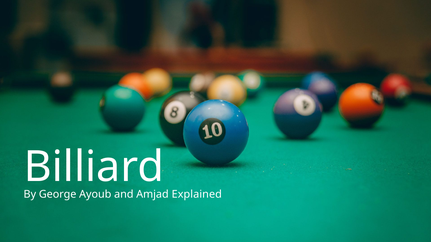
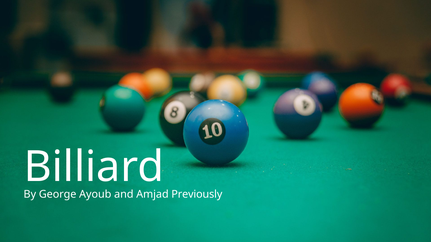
Explained: Explained -> Previously
